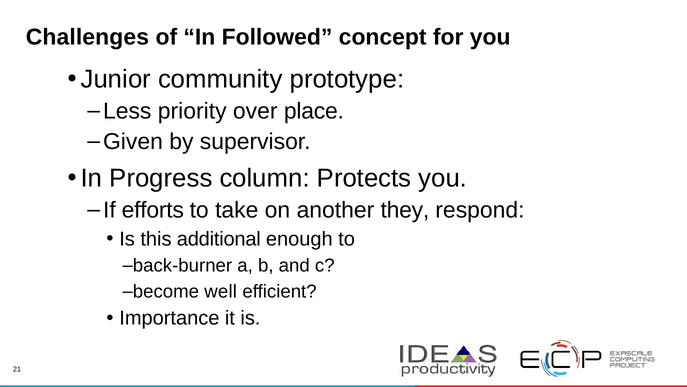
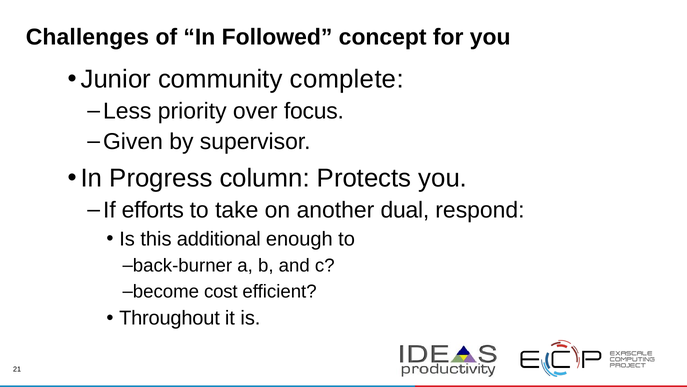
prototype: prototype -> complete
place: place -> focus
they: they -> dual
well: well -> cost
Importance: Importance -> Throughout
